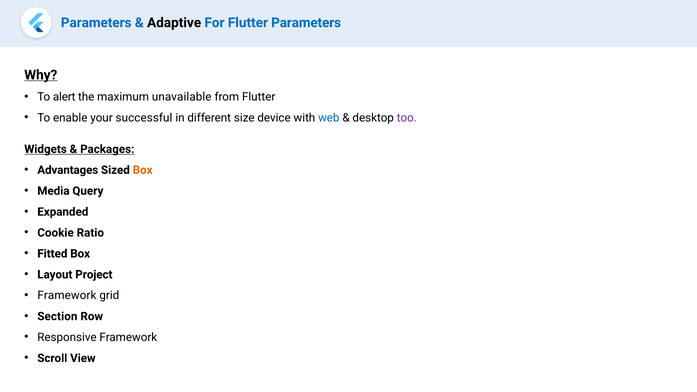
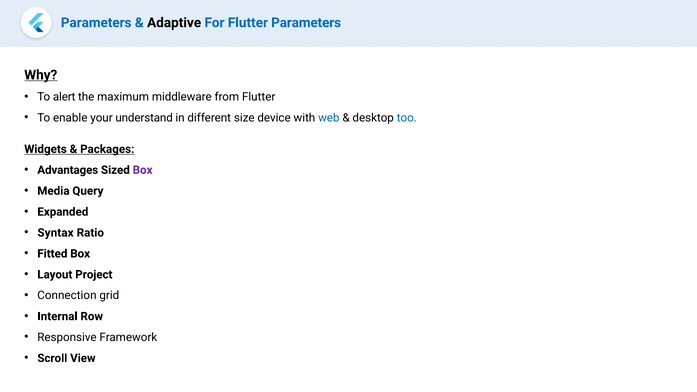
unavailable: unavailable -> middleware
successful: successful -> understand
too colour: purple -> blue
Box at (143, 170) colour: orange -> purple
Cookie: Cookie -> Syntax
Framework at (67, 295): Framework -> Connection
Section: Section -> Internal
